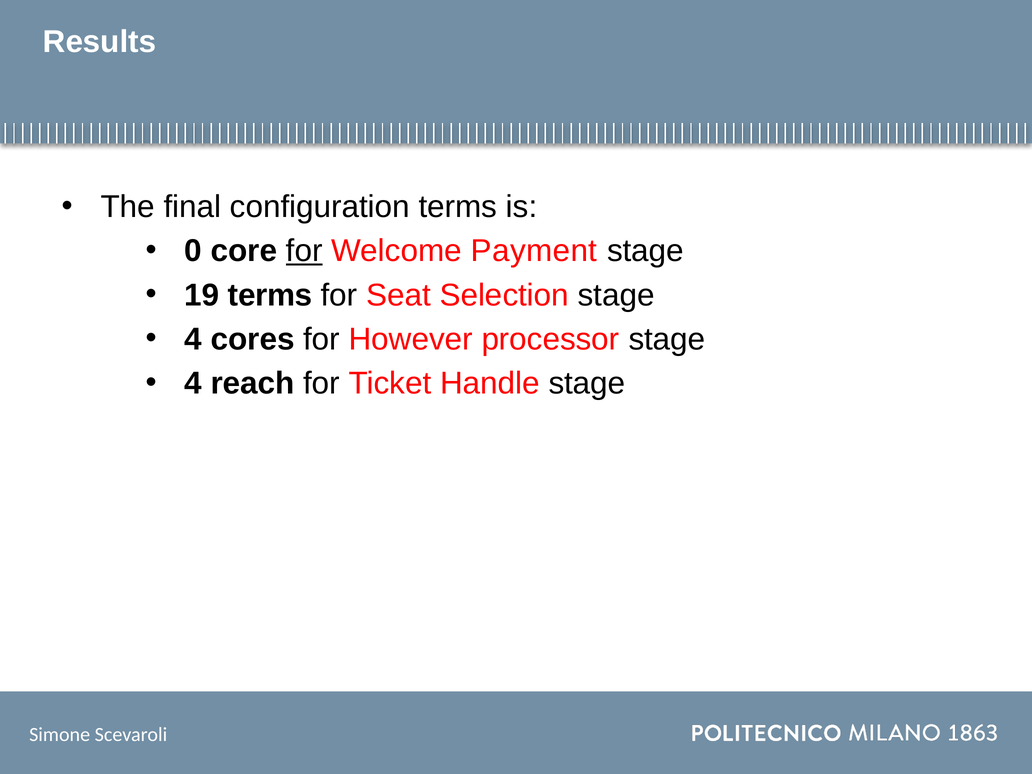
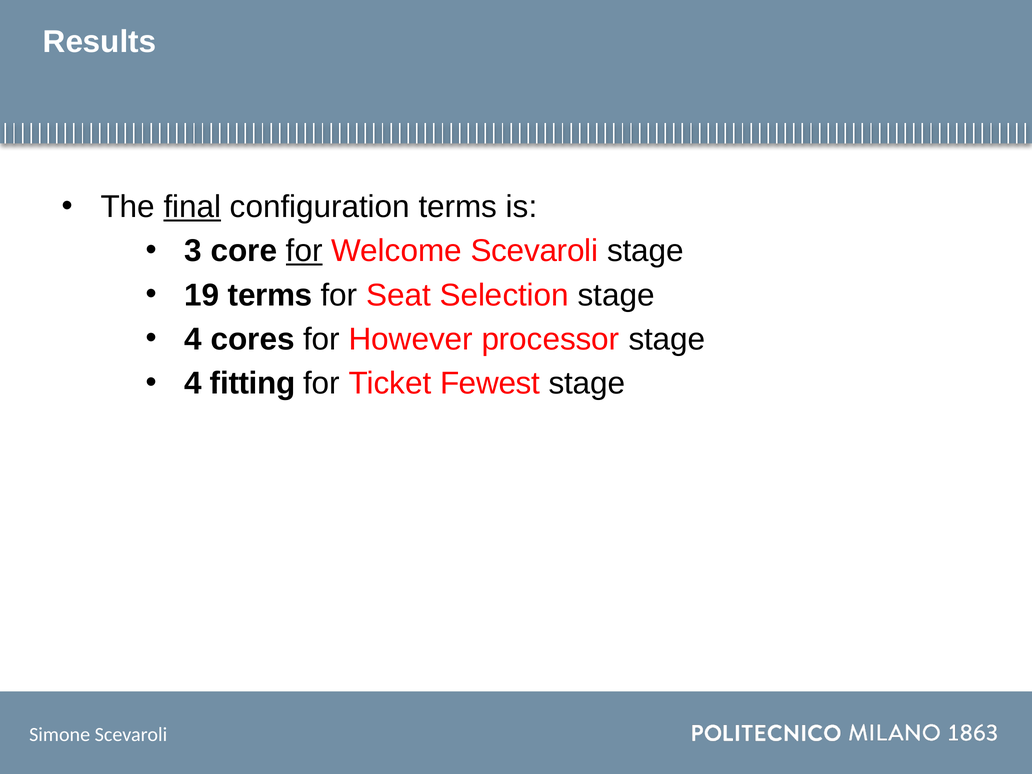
final underline: none -> present
0: 0 -> 3
Welcome Payment: Payment -> Scevaroli
reach: reach -> fitting
Handle: Handle -> Fewest
